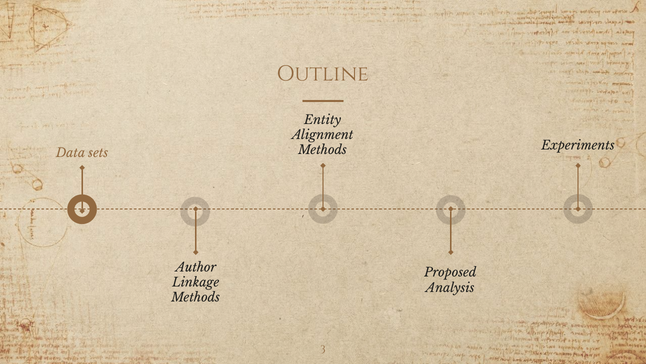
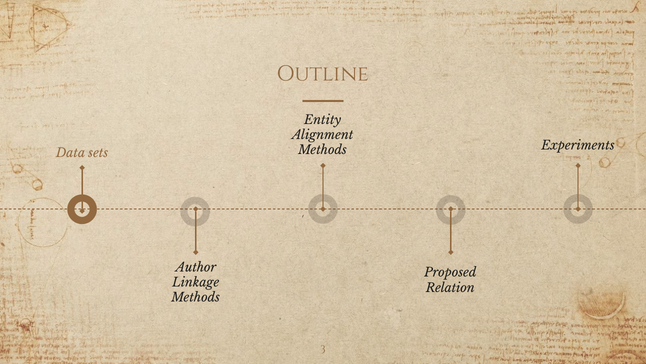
Analysis: Analysis -> Relation
